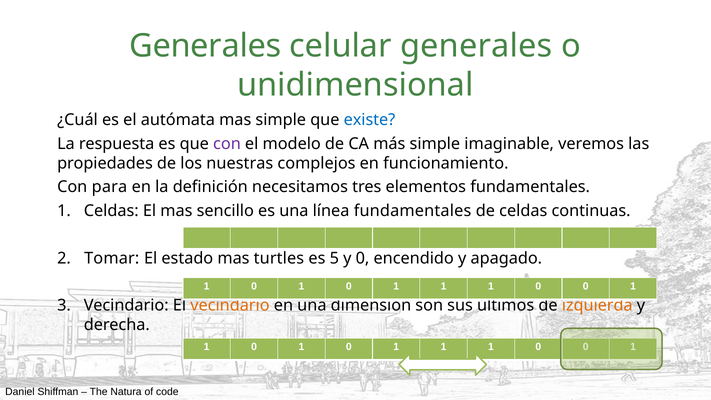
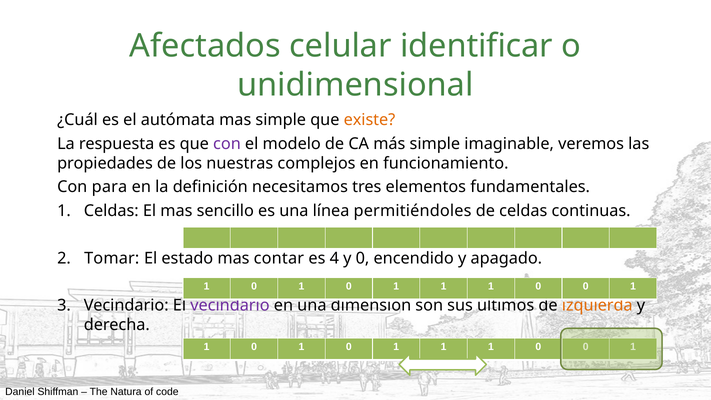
Generales at (205, 46): Generales -> Afectados
celular generales: generales -> identificar
existe colour: blue -> orange
línea fundamentales: fundamentales -> permitiéndoles
turtles: turtles -> contar
5: 5 -> 4
vecindario at (230, 306) colour: orange -> purple
